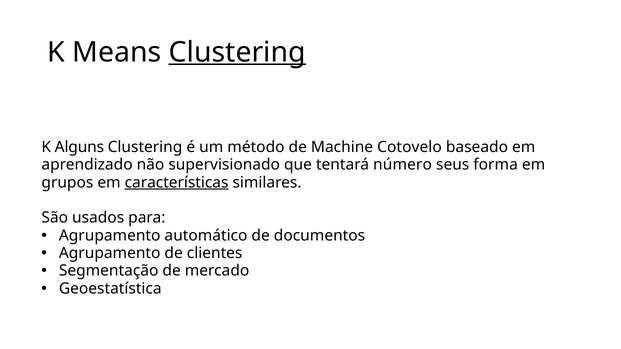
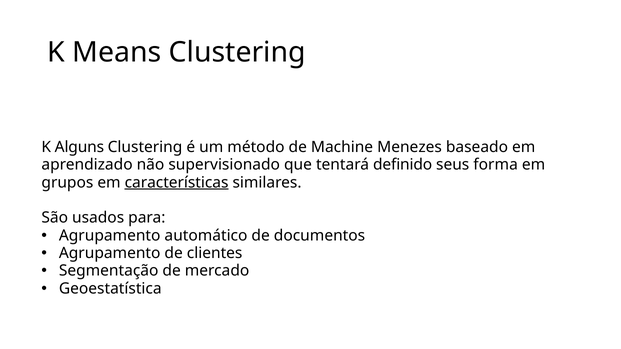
Clustering at (237, 52) underline: present -> none
Cotovelo: Cotovelo -> Menezes
número: número -> definido
